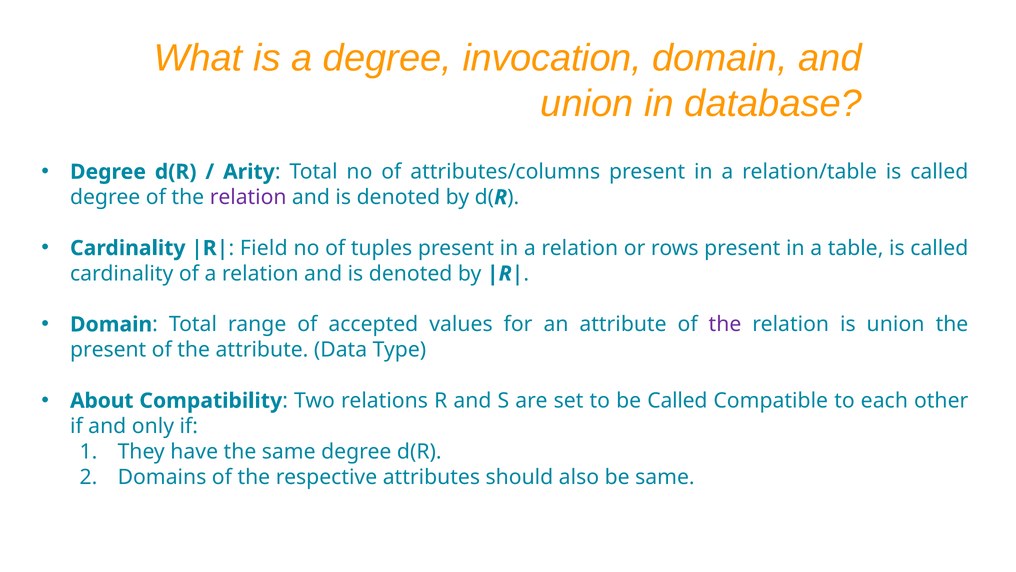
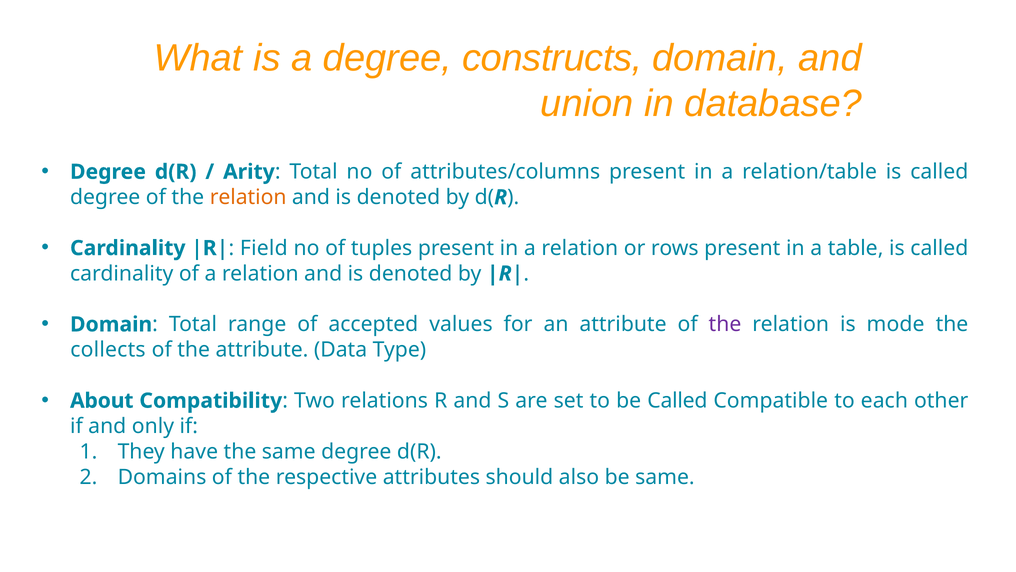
invocation: invocation -> constructs
relation at (248, 197) colour: purple -> orange
is union: union -> mode
present at (108, 350): present -> collects
